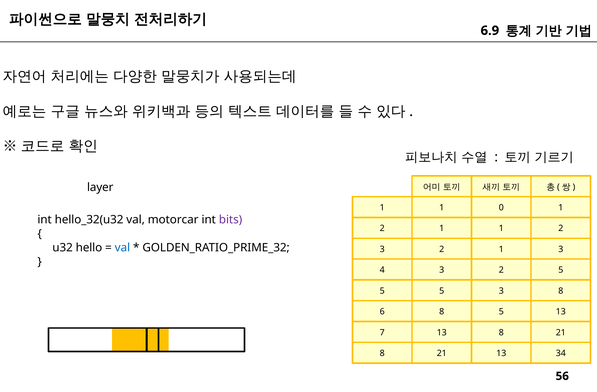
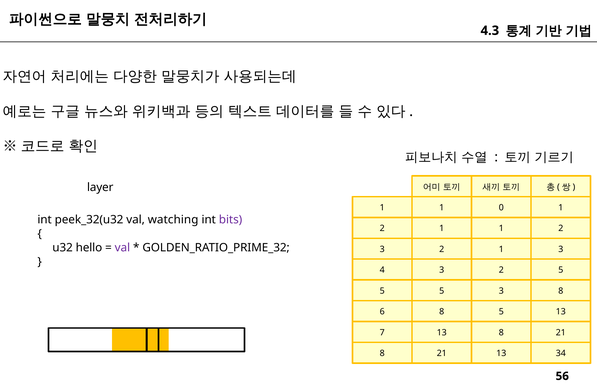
6.9: 6.9 -> 4.3
hello_32(u32: hello_32(u32 -> peek_32(u32
motorcar: motorcar -> watching
val at (122, 248) colour: blue -> purple
